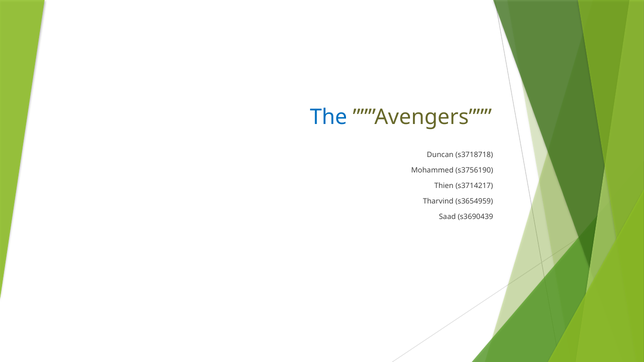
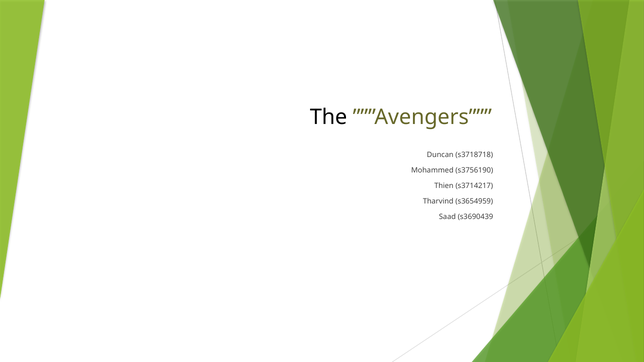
The colour: blue -> black
